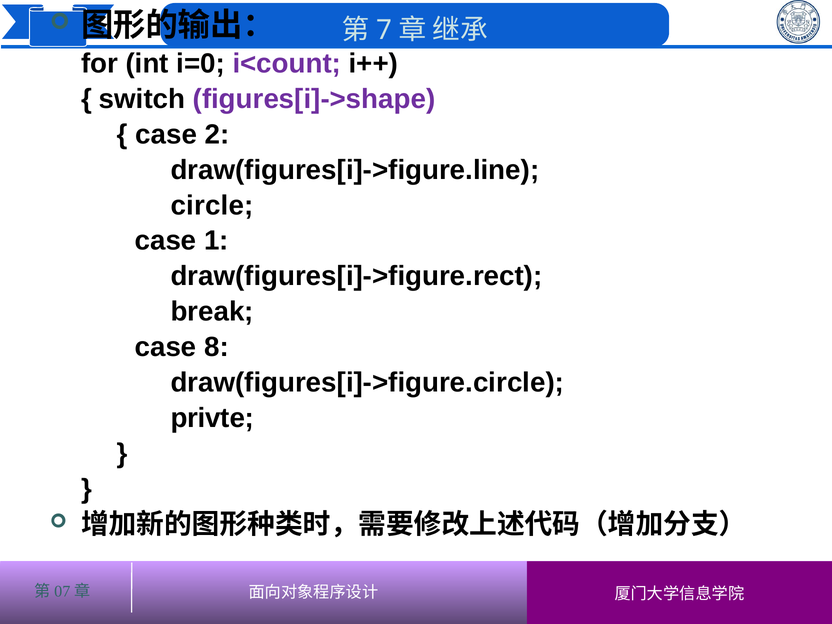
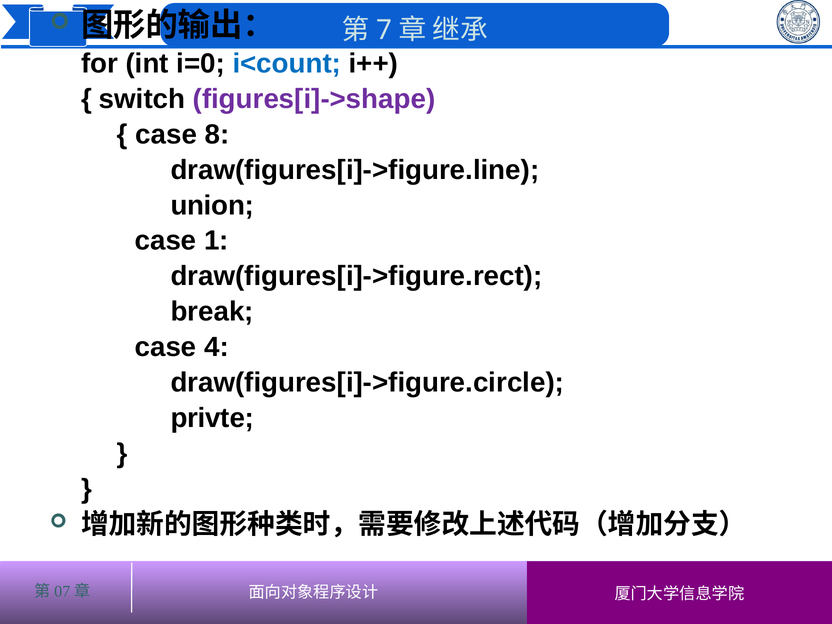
i<count colour: purple -> blue
2: 2 -> 8
circle: circle -> union
8: 8 -> 4
